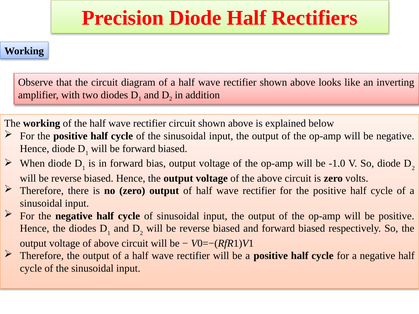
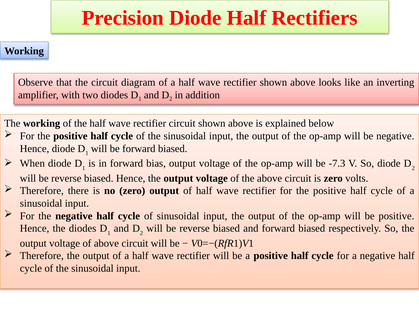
-1.0: -1.0 -> -7.3
